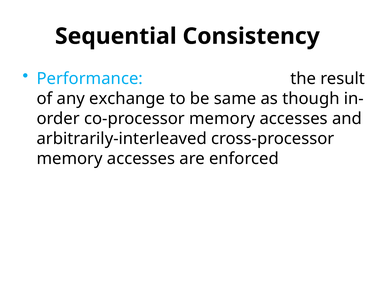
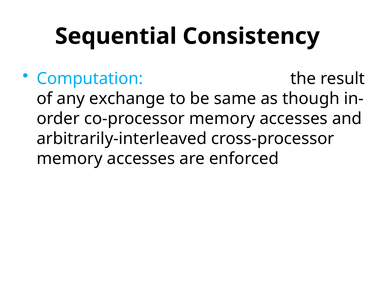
Performance: Performance -> Computation
